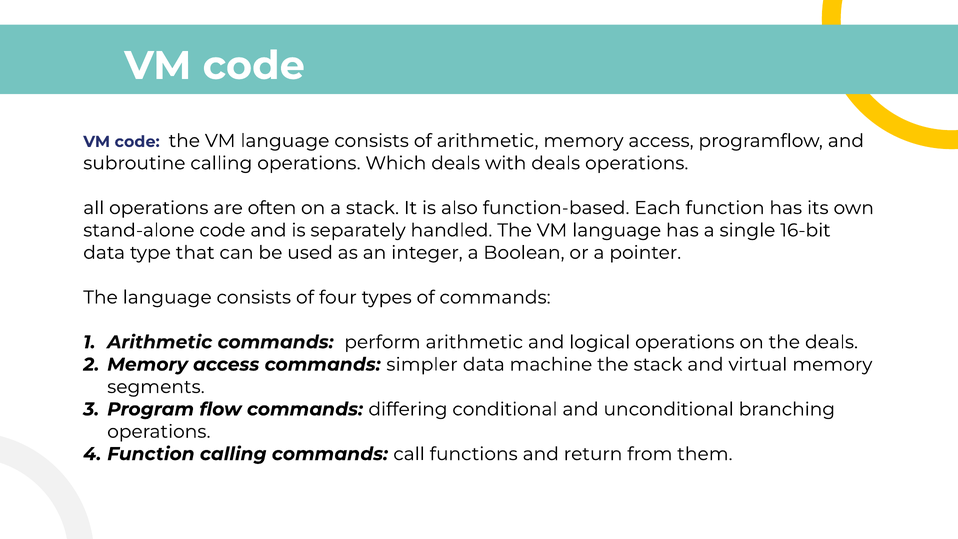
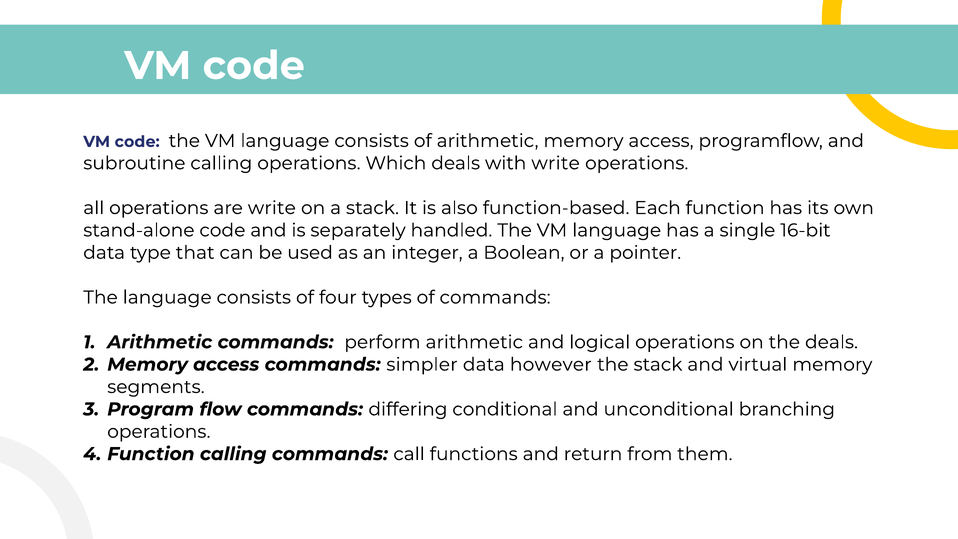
with deals: deals -> write
are often: often -> write
machine: machine -> however
